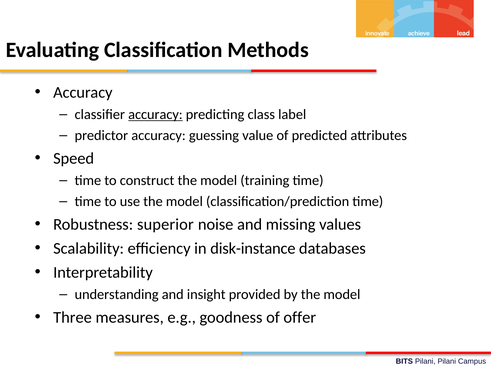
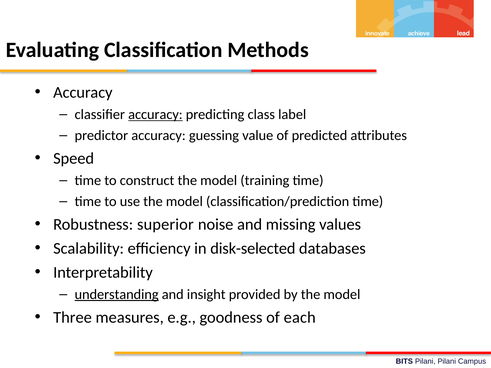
disk-instance: disk-instance -> disk-selected
understanding underline: none -> present
offer: offer -> each
